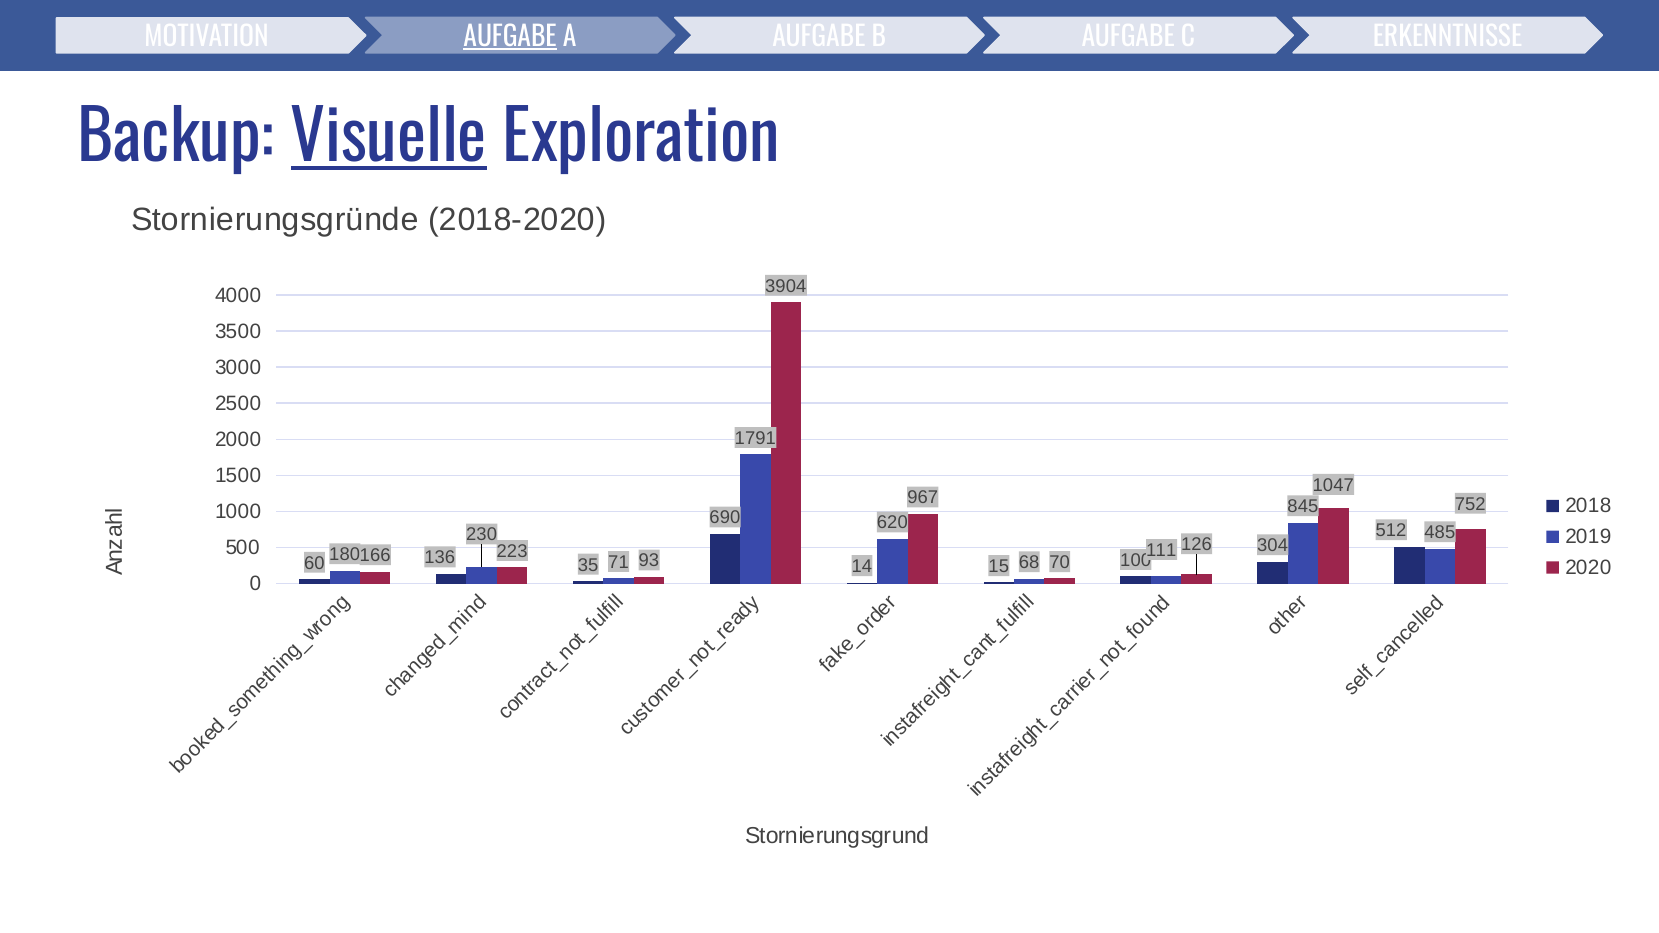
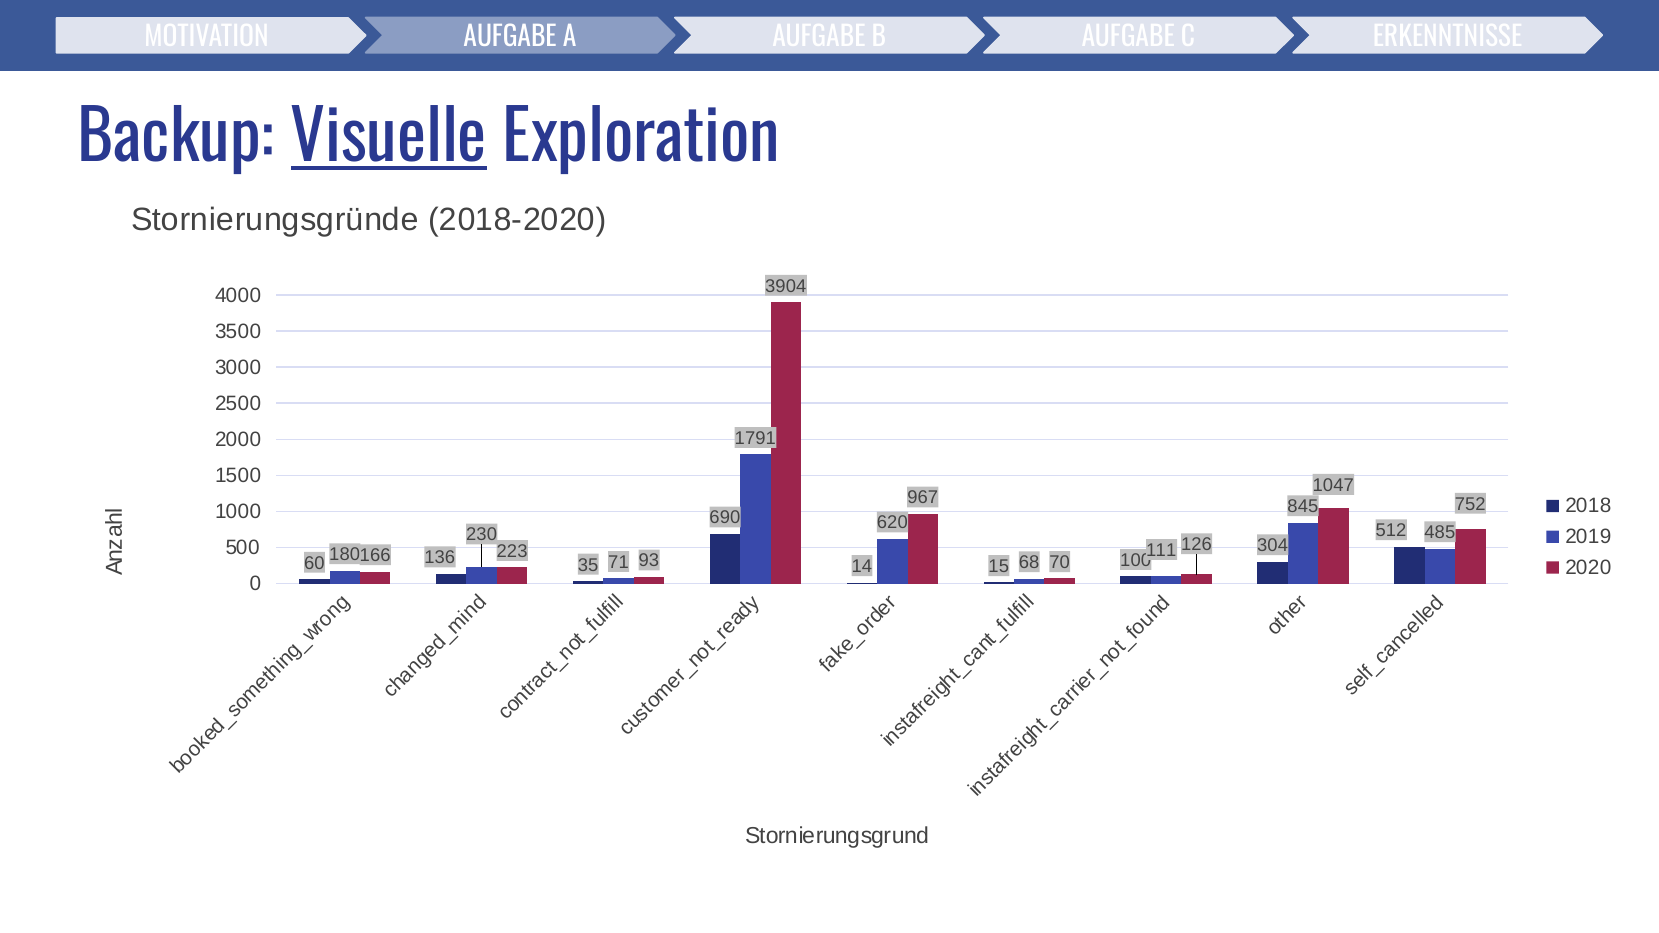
AUFGABE at (510, 37) underline: present -> none
